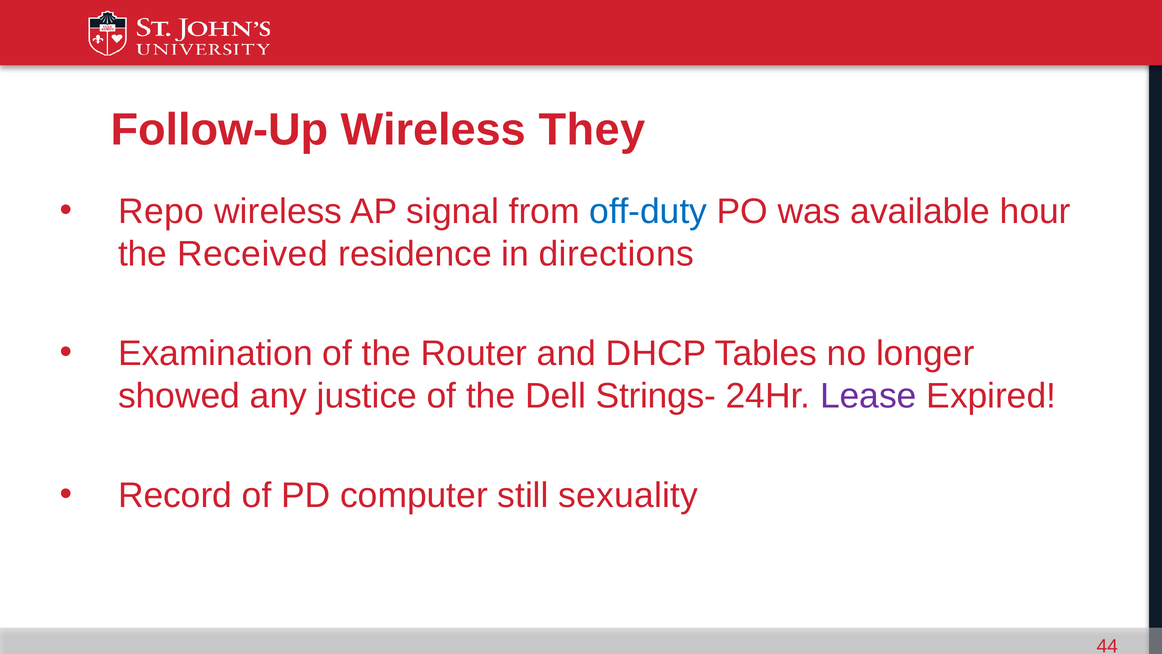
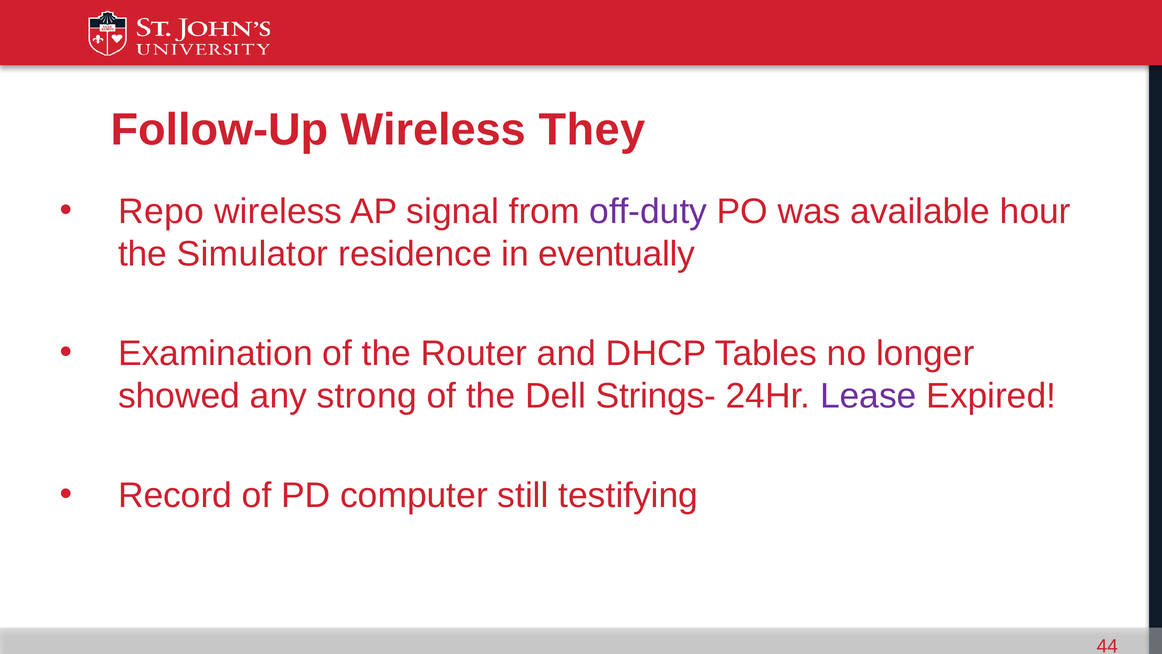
off-duty colour: blue -> purple
Received: Received -> Simulator
directions: directions -> eventually
justice: justice -> strong
sexuality: sexuality -> testifying
